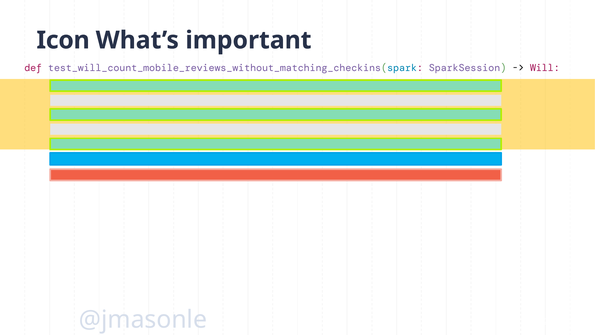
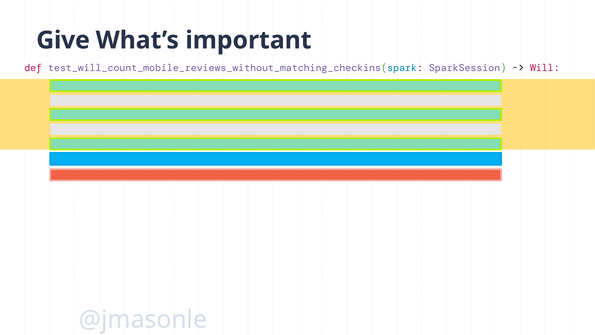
Icon: Icon -> Give
